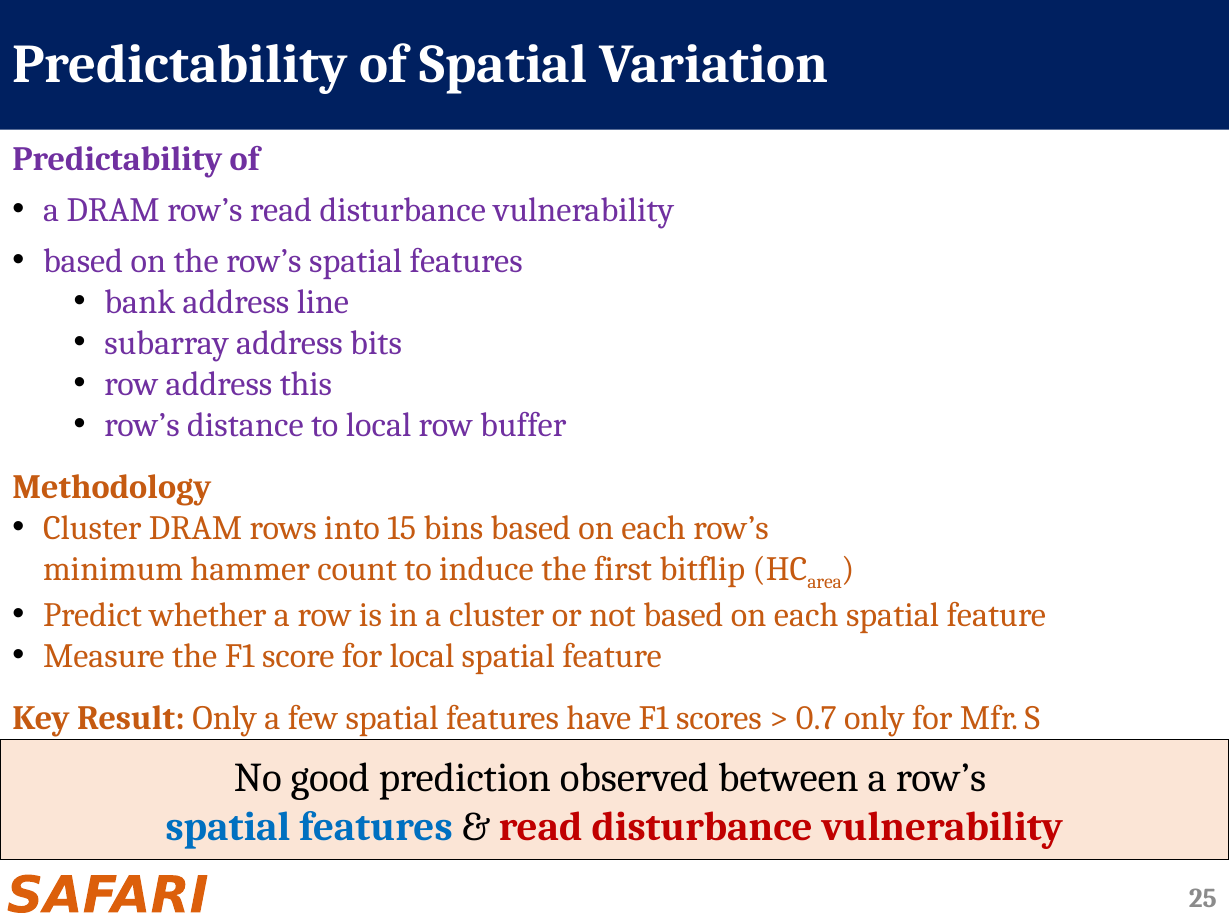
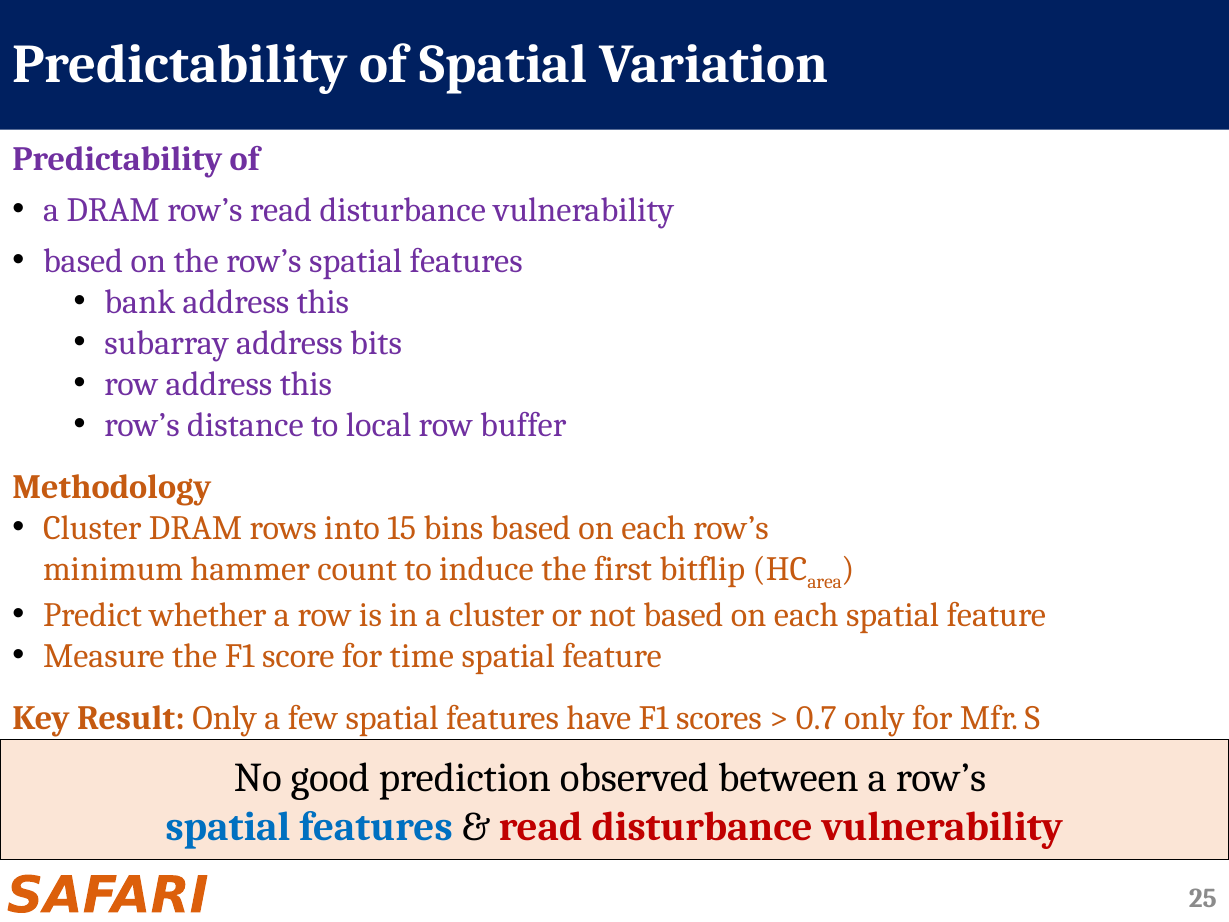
bank address line: line -> this
for local: local -> time
